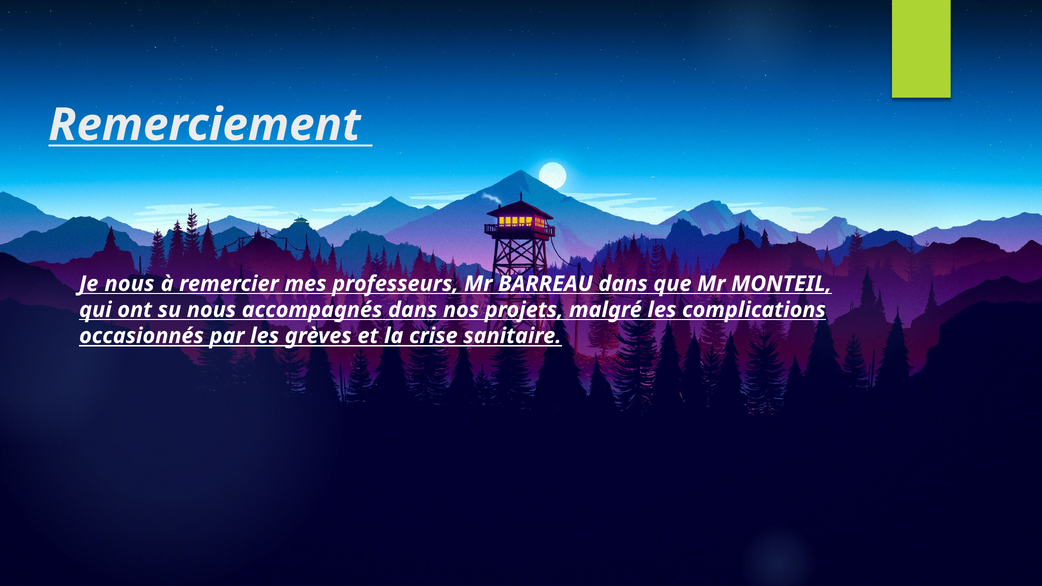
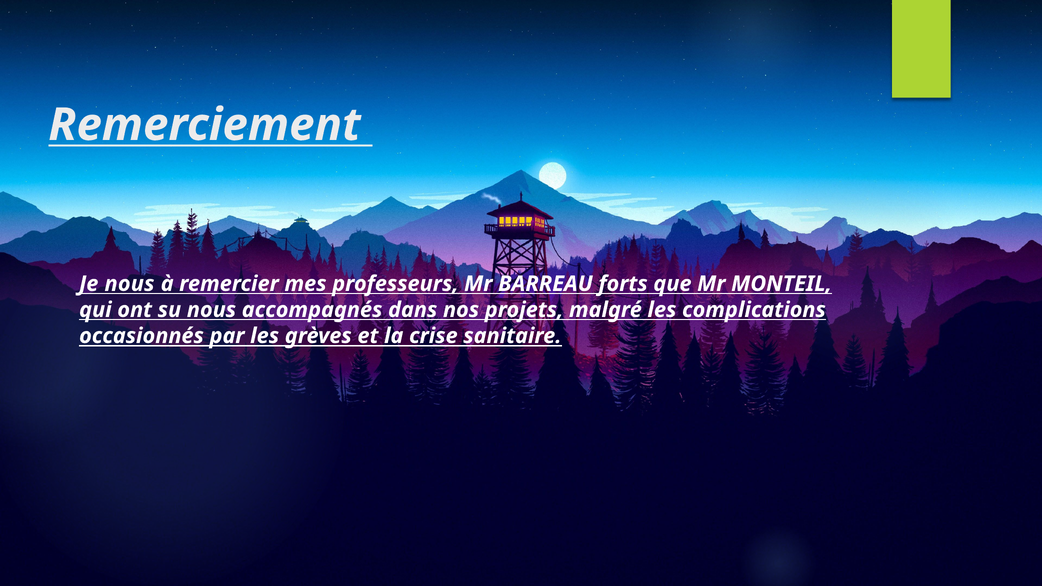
BARREAU dans: dans -> forts
